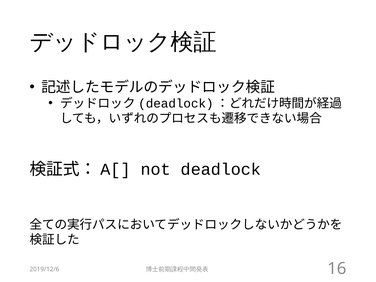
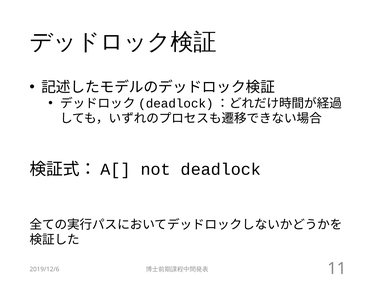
16: 16 -> 11
